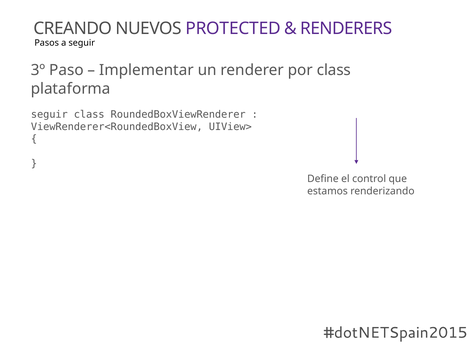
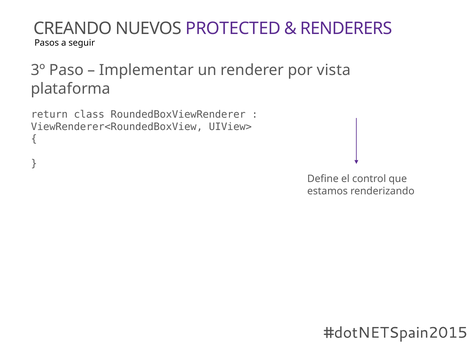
por class: class -> vista
seguir at (49, 114): seguir -> return
